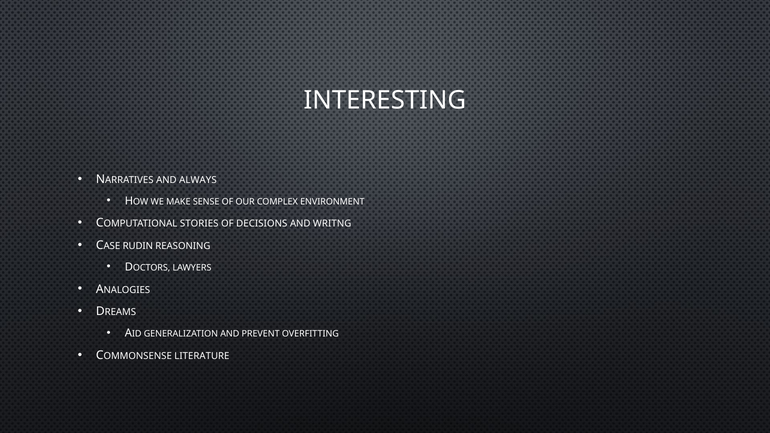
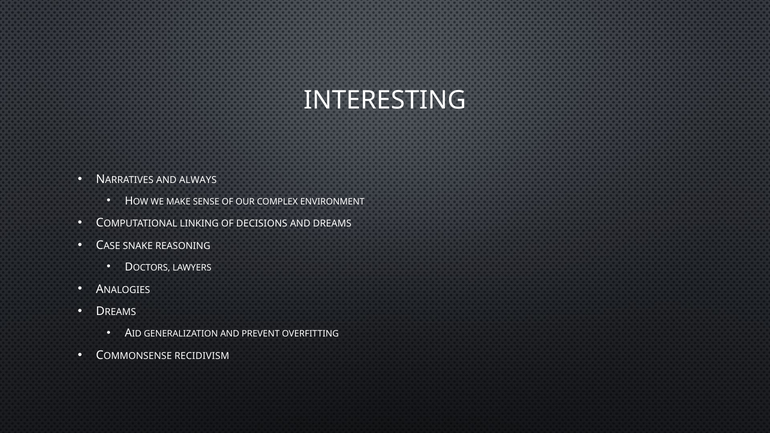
STORIES: STORIES -> LINKING
AND WRITNG: WRITNG -> DREAMS
RUDIN: RUDIN -> SNAKE
LITERATURE: LITERATURE -> RECIDIVISM
